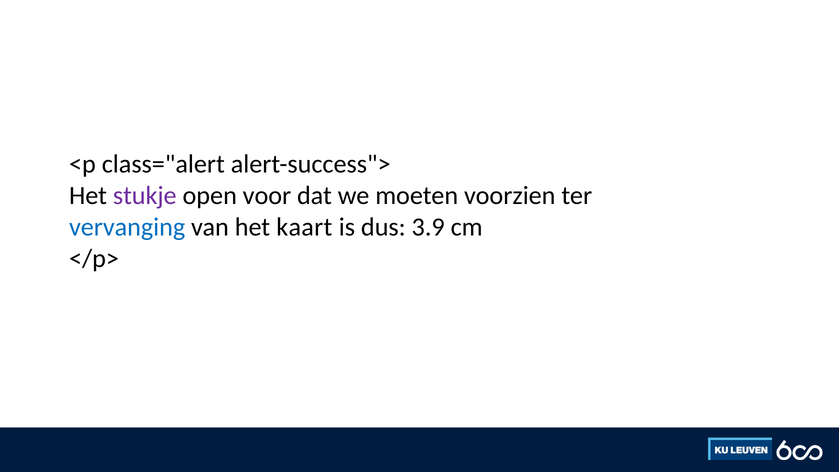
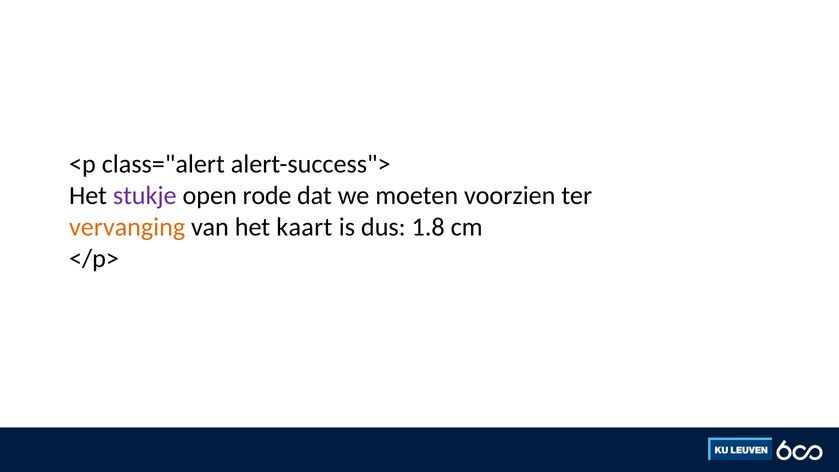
voor: voor -> rode
vervanging colour: blue -> orange
3.9: 3.9 -> 1.8
